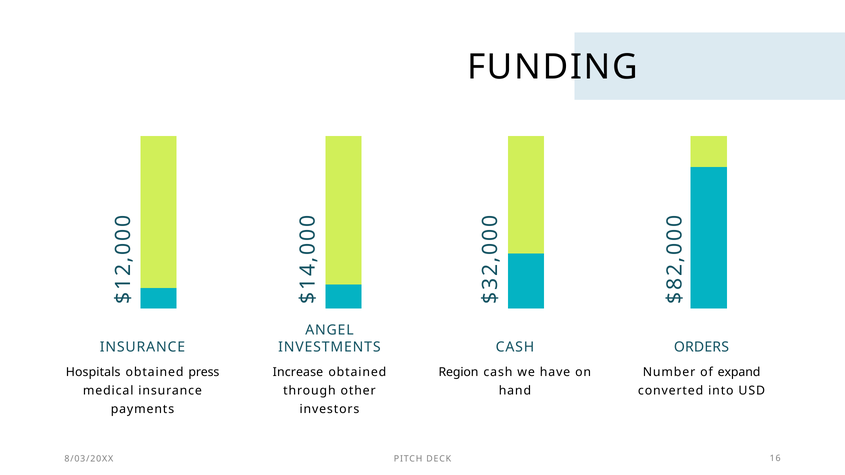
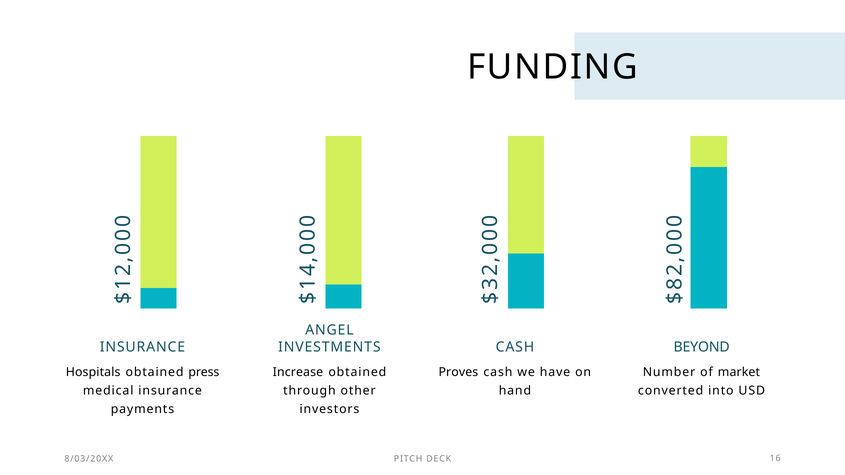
ORDERS: ORDERS -> BEYOND
Region: Region -> Proves
expand: expand -> market
